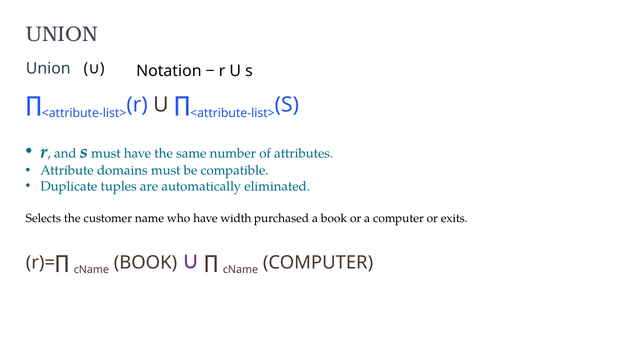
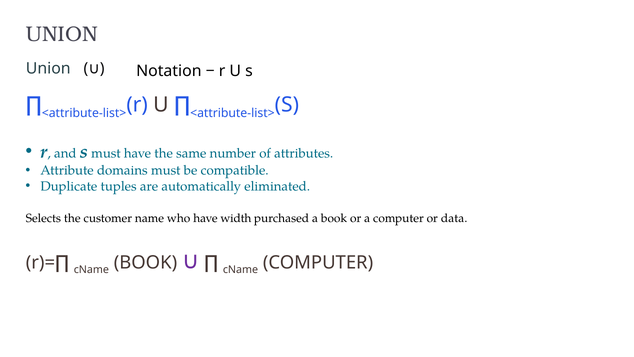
exits: exits -> data
